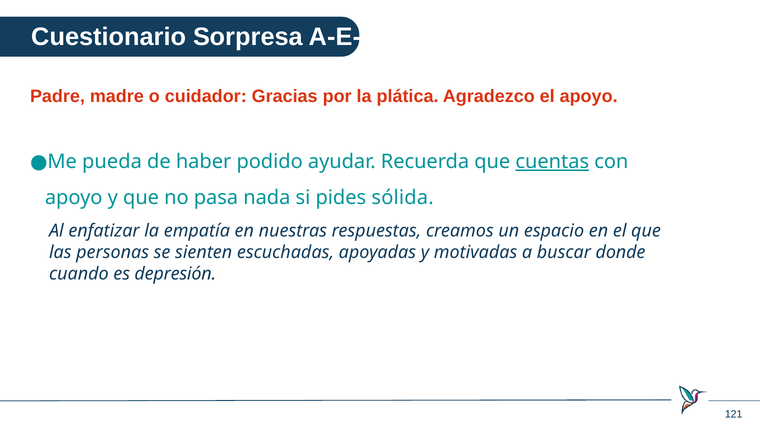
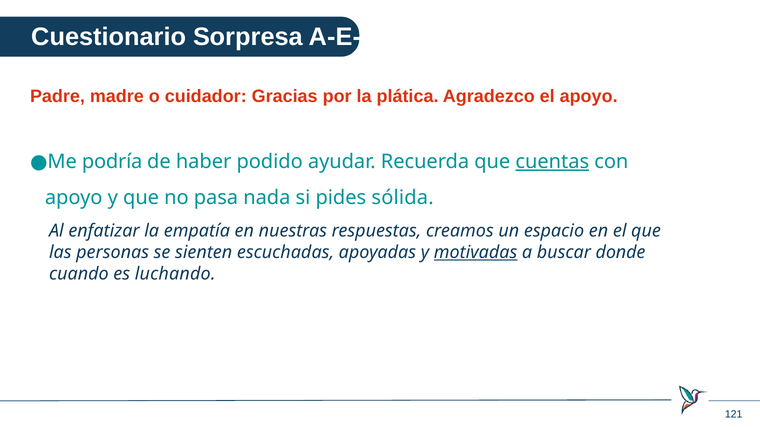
pueda: pueda -> podría
motivadas underline: none -> present
depresión: depresión -> luchando
